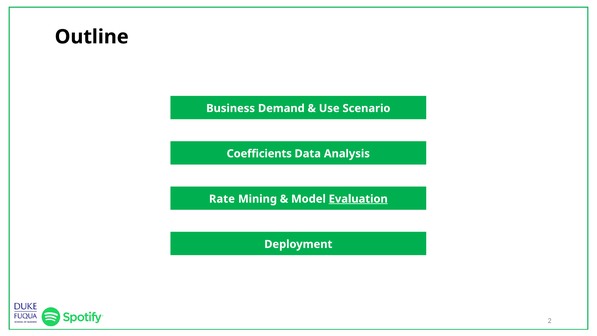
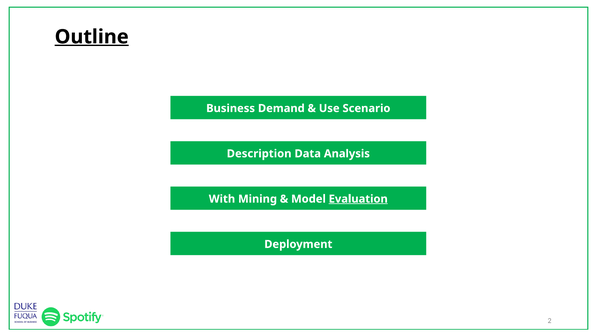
Outline underline: none -> present
Coefficients: Coefficients -> Description
Rate: Rate -> With
